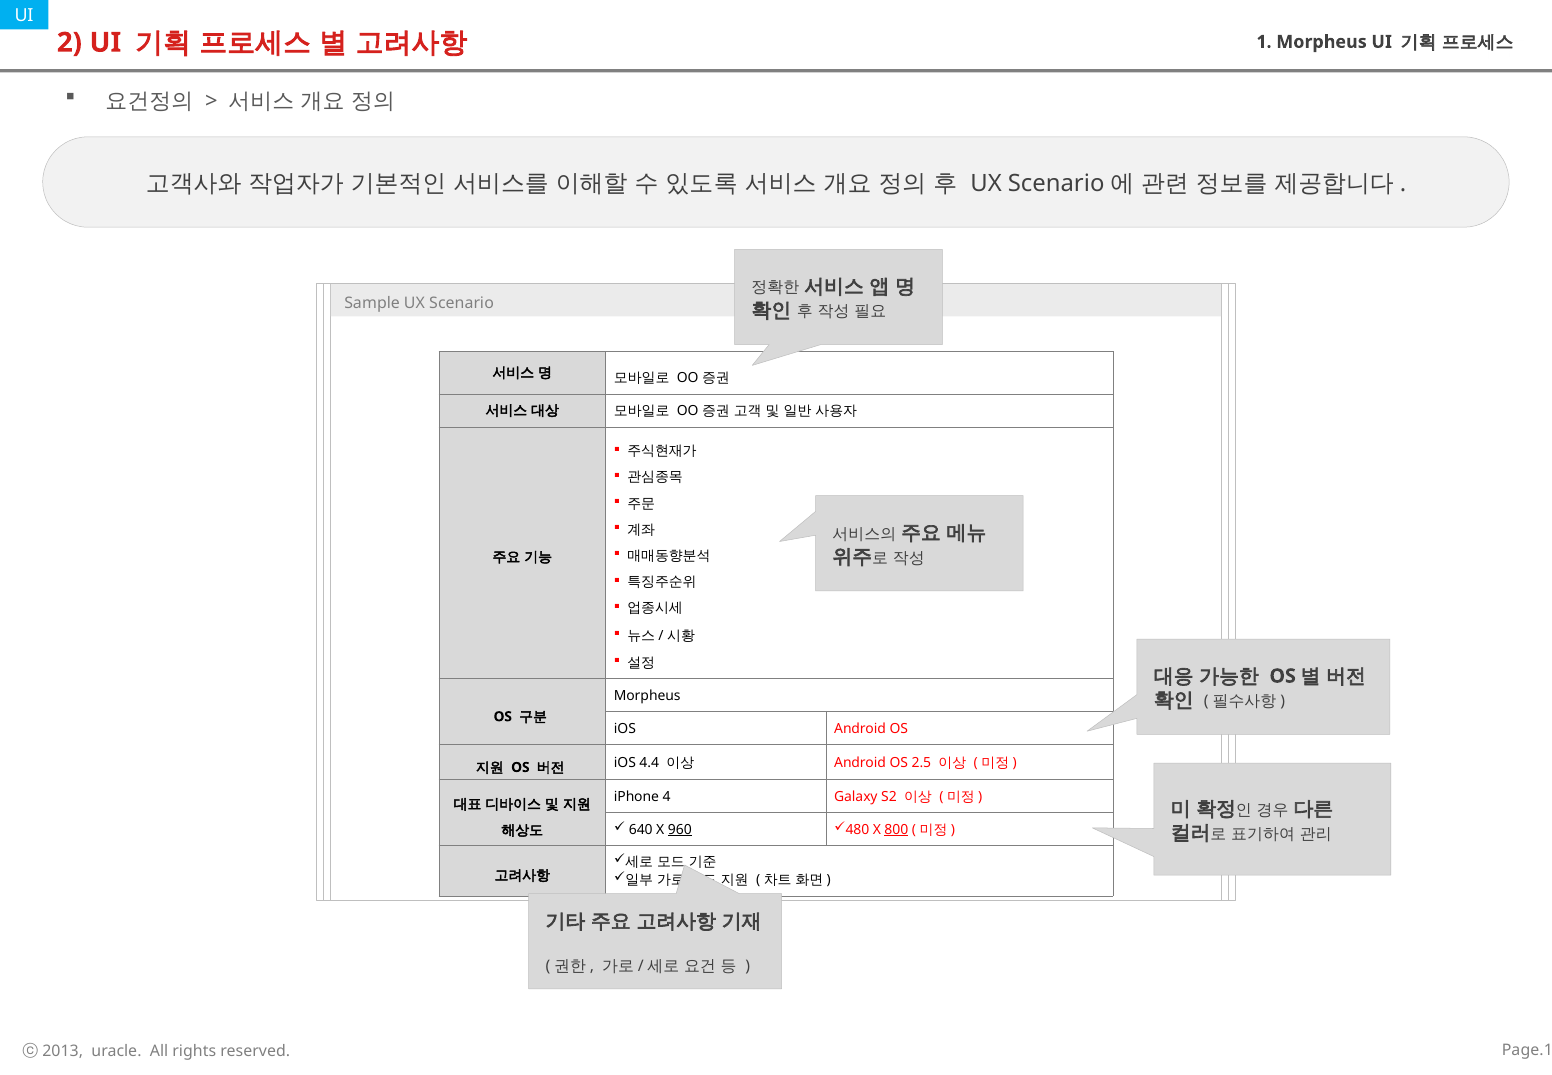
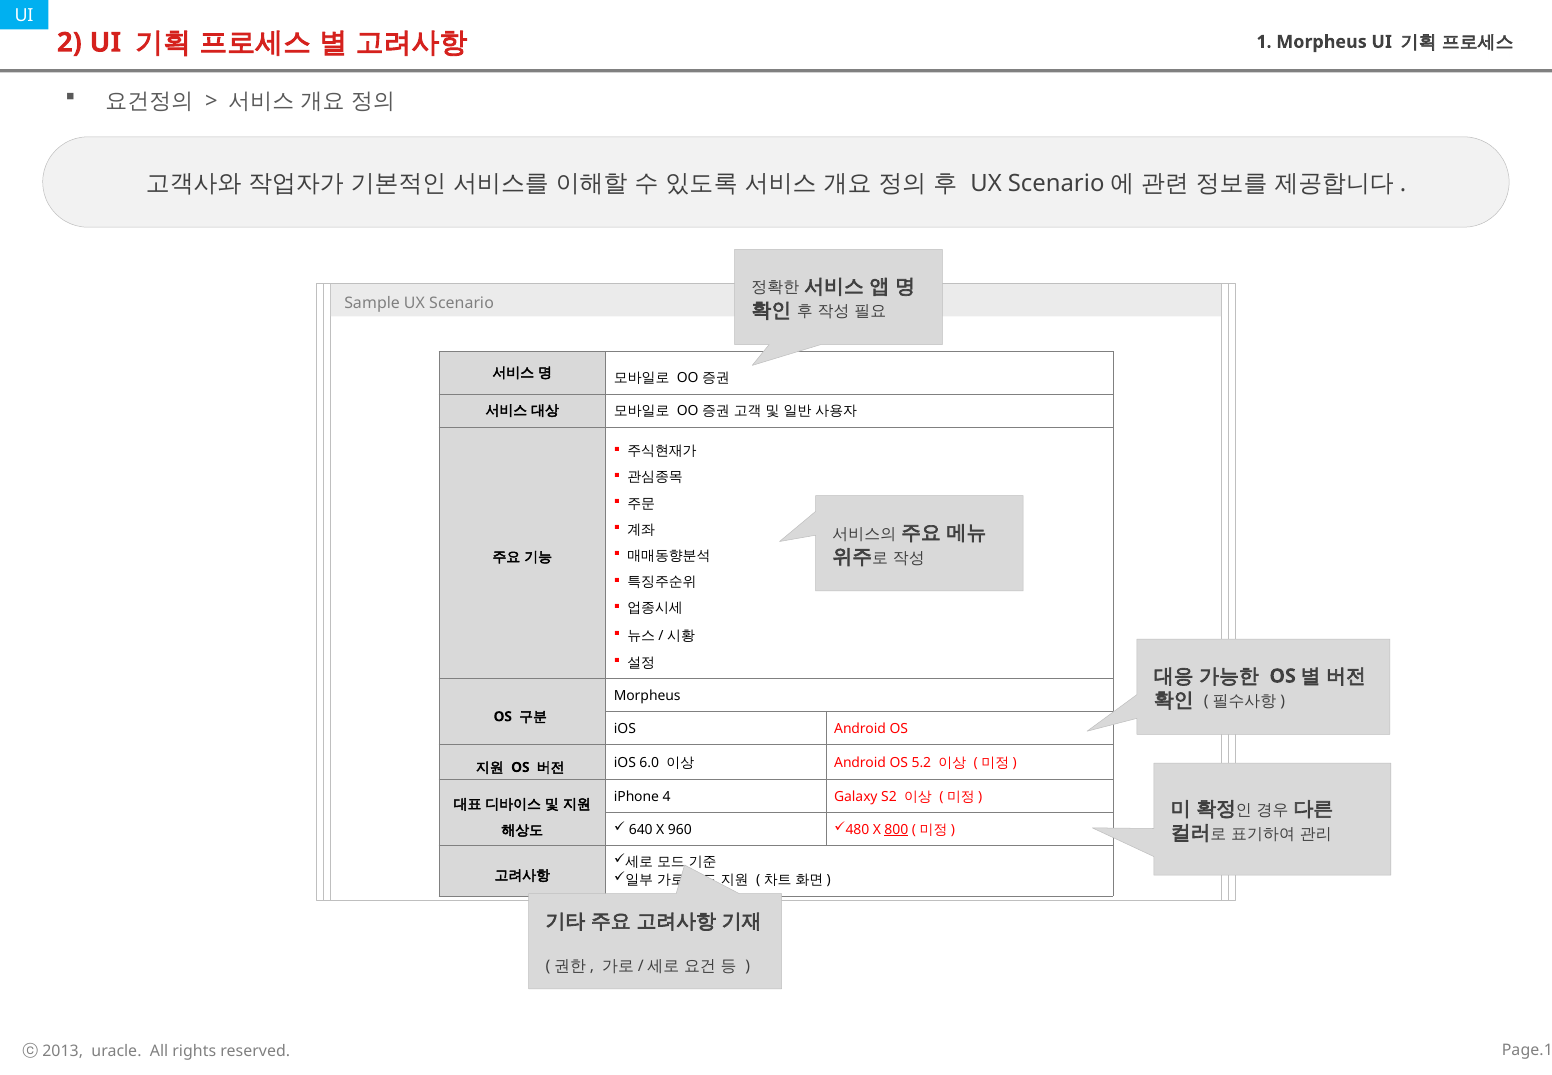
4.4: 4.4 -> 6.0
2.5: 2.5 -> 5.2
960 underline: present -> none
